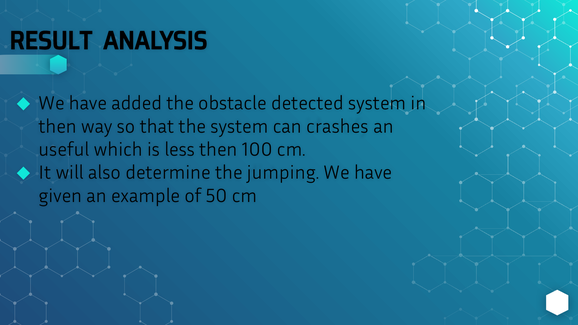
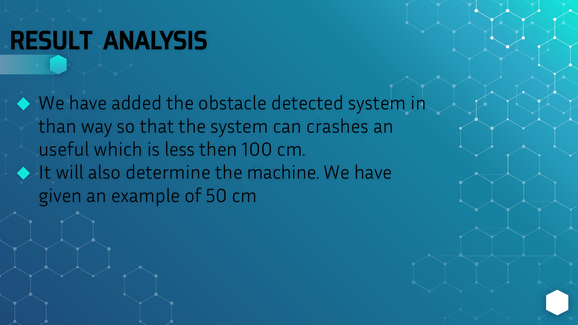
then at (58, 126): then -> than
jumping: jumping -> machine
